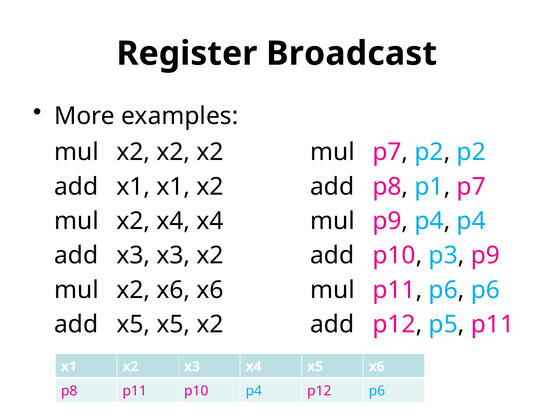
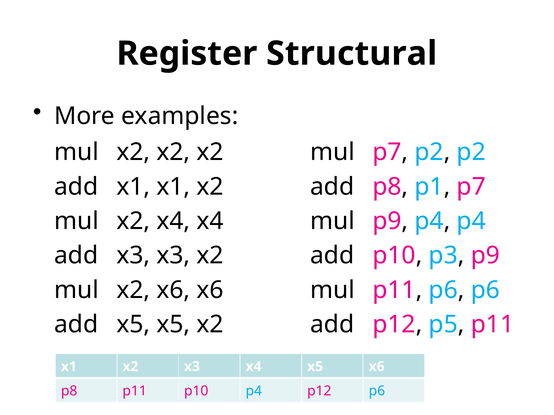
Broadcast: Broadcast -> Structural
